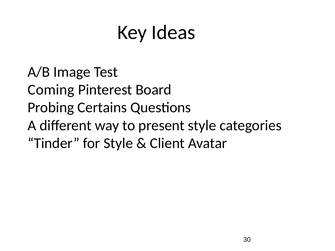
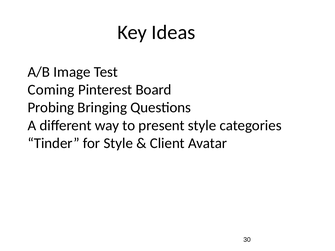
Certains: Certains -> Bringing
